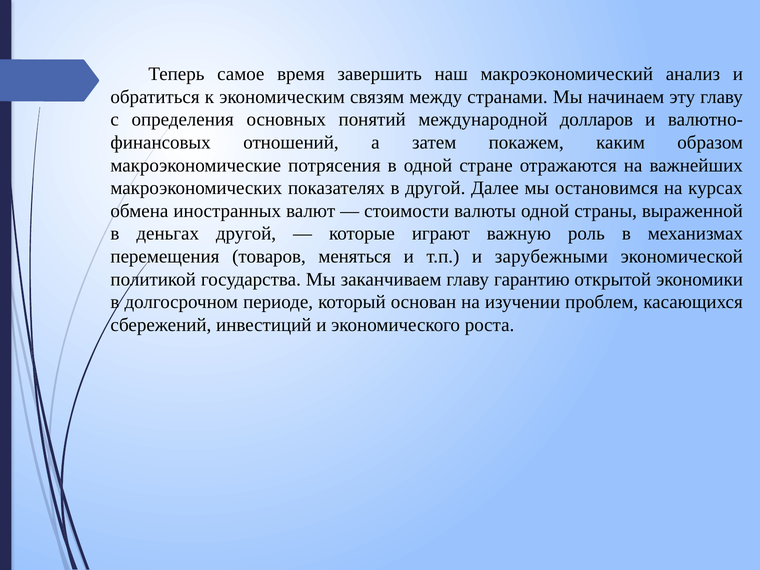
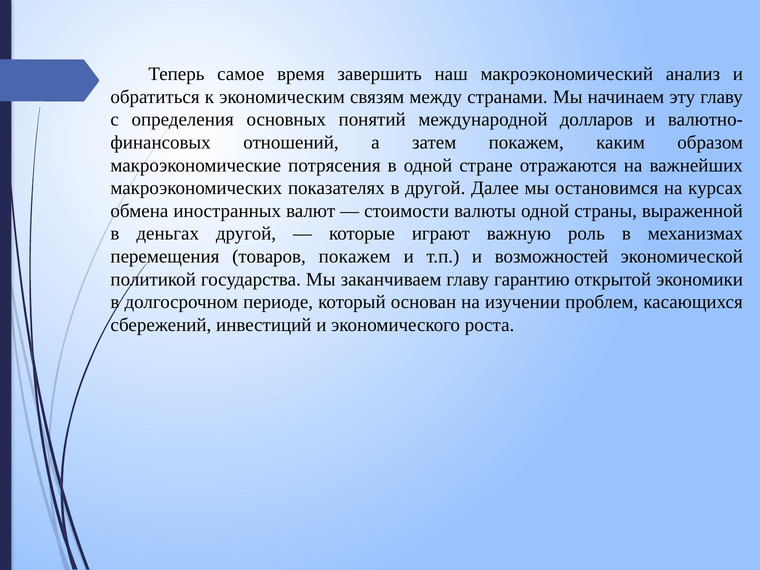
товаров меняться: меняться -> покажем
зарубежными: зарубежными -> возможностей
